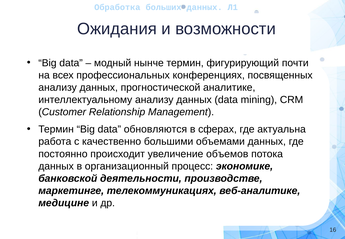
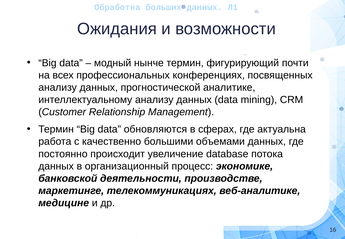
объемов: объемов -> database
